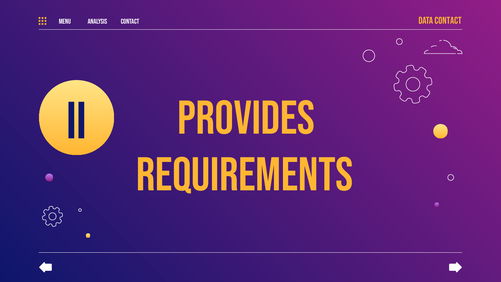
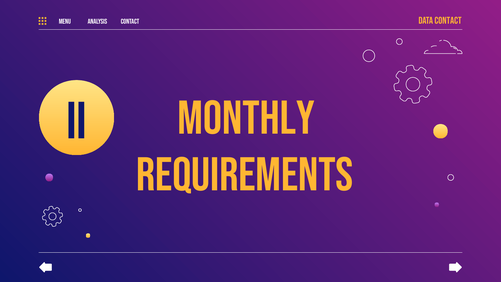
provides: provides -> monthly
